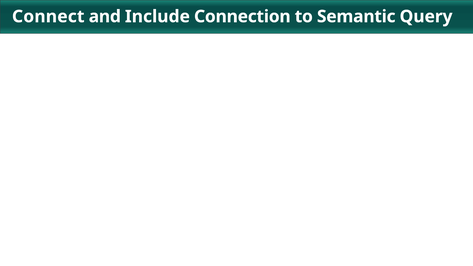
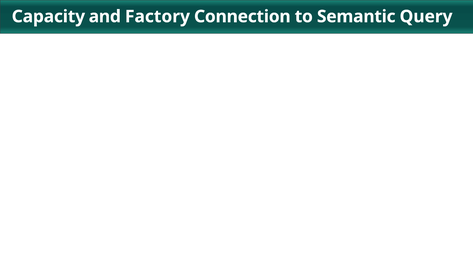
Connect: Connect -> Capacity
Include: Include -> Factory
